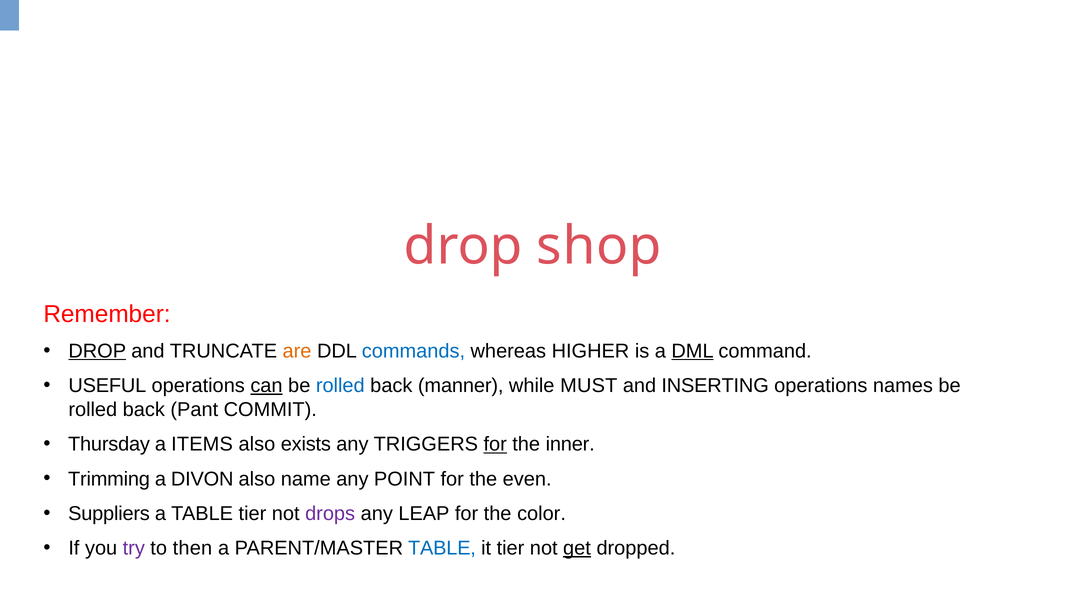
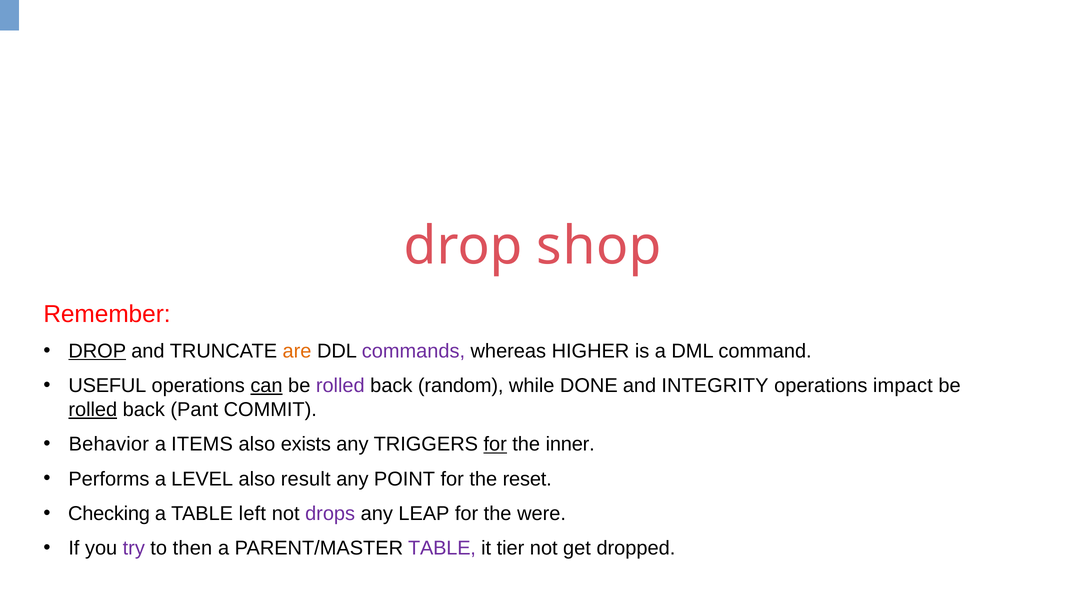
commands colour: blue -> purple
DML underline: present -> none
rolled at (340, 385) colour: blue -> purple
manner: manner -> random
MUST: MUST -> DONE
INSERTING: INSERTING -> INTEGRITY
names: names -> impact
rolled at (93, 409) underline: none -> present
Thursday: Thursday -> Behavior
Trimming: Trimming -> Performs
DIVON: DIVON -> LEVEL
name: name -> result
even: even -> reset
Suppliers: Suppliers -> Checking
TABLE tier: tier -> left
color: color -> were
TABLE at (442, 548) colour: blue -> purple
get underline: present -> none
